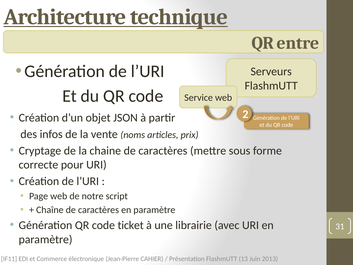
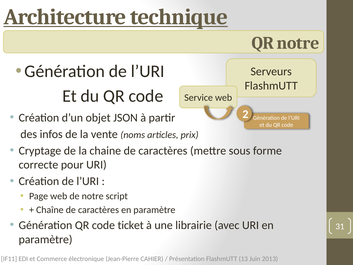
QR entre: entre -> notre
